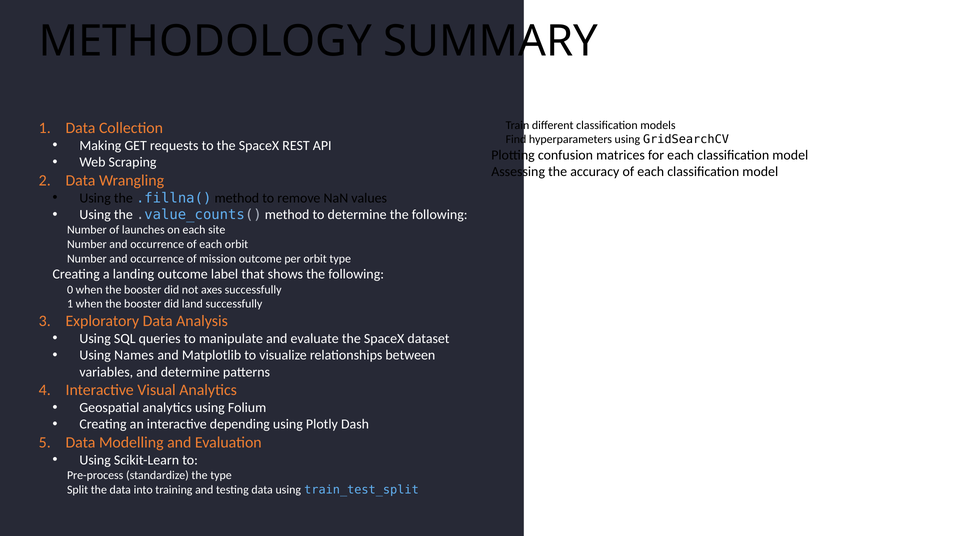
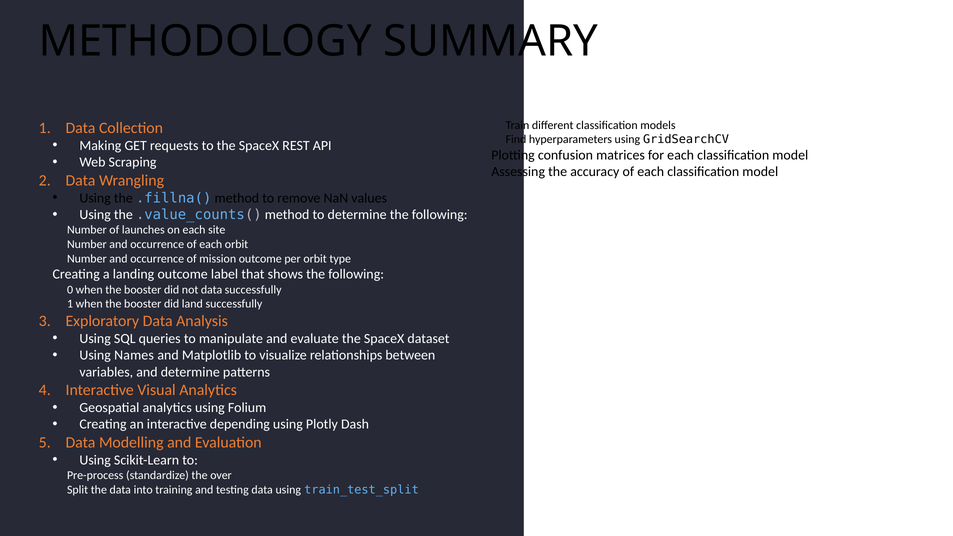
not axes: axes -> data
the type: type -> over
